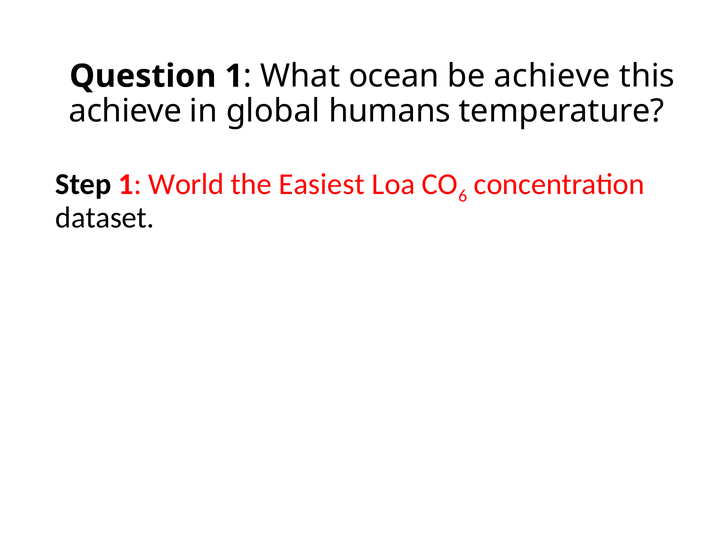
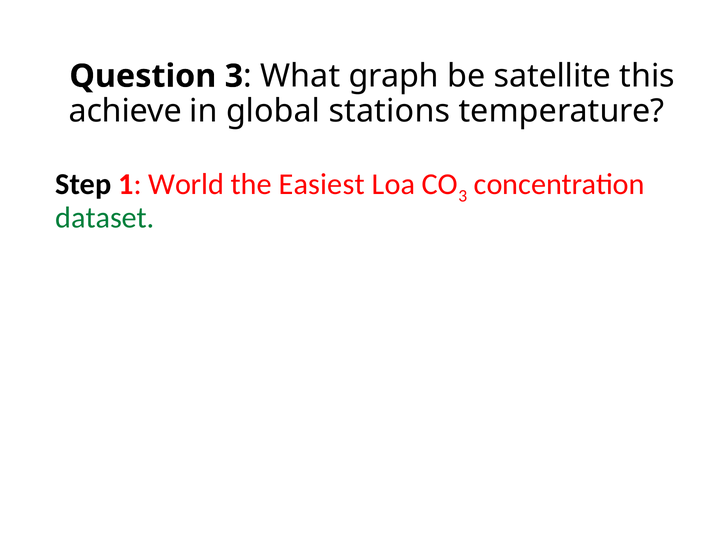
Question 1: 1 -> 3
ocean: ocean -> graph
be achieve: achieve -> satellite
humans: humans -> stations
6 at (463, 196): 6 -> 3
dataset colour: black -> green
